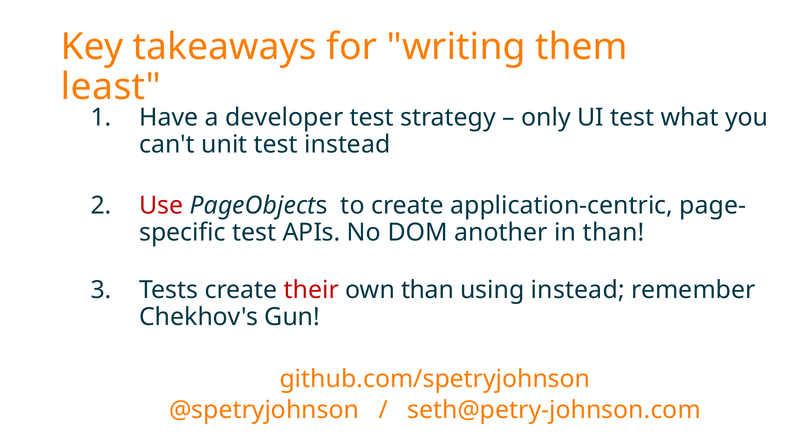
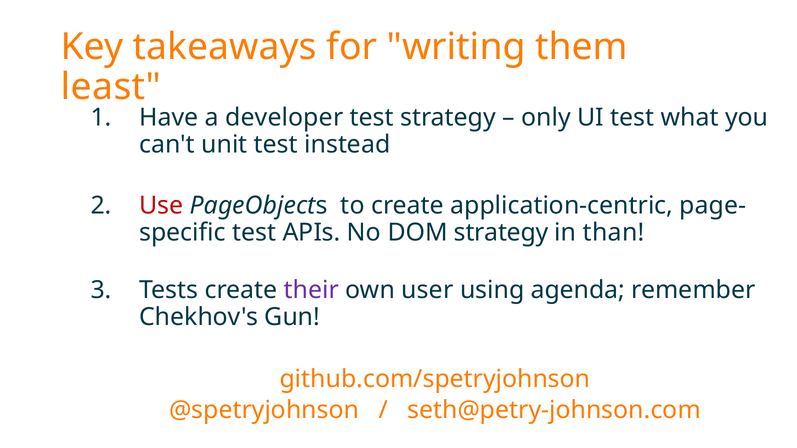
DOM another: another -> strategy
their colour: red -> purple
own than: than -> user
using instead: instead -> agenda
